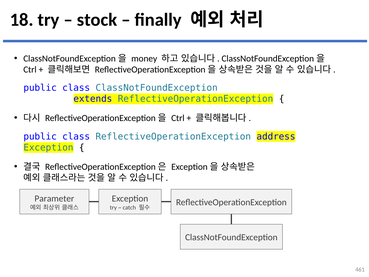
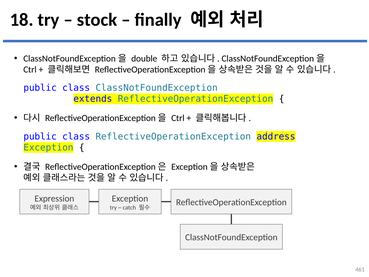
money: money -> double
Parameter: Parameter -> Expression
